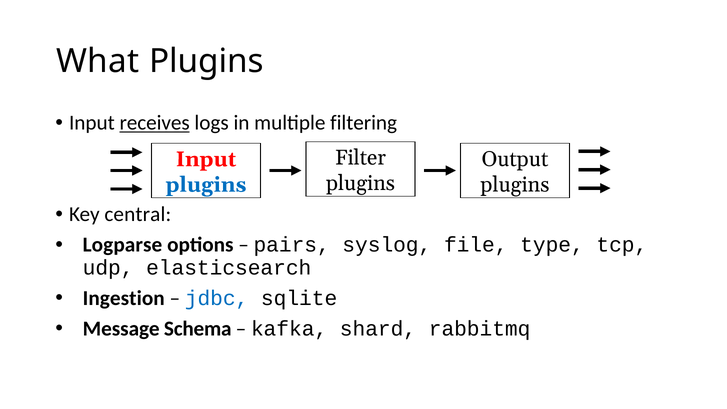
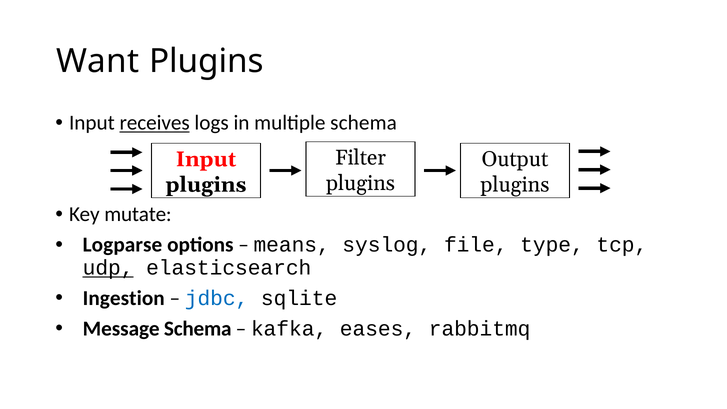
What: What -> Want
multiple filtering: filtering -> schema
plugins at (206, 185) colour: blue -> black
central: central -> mutate
pairs: pairs -> means
udp underline: none -> present
shard: shard -> eases
